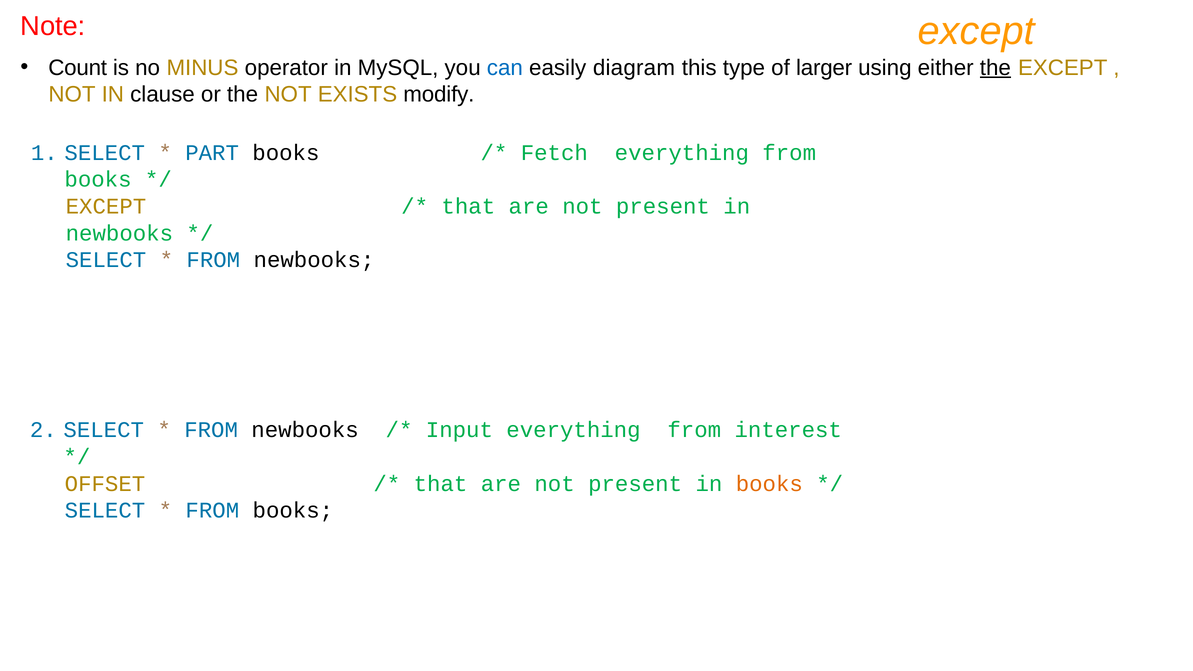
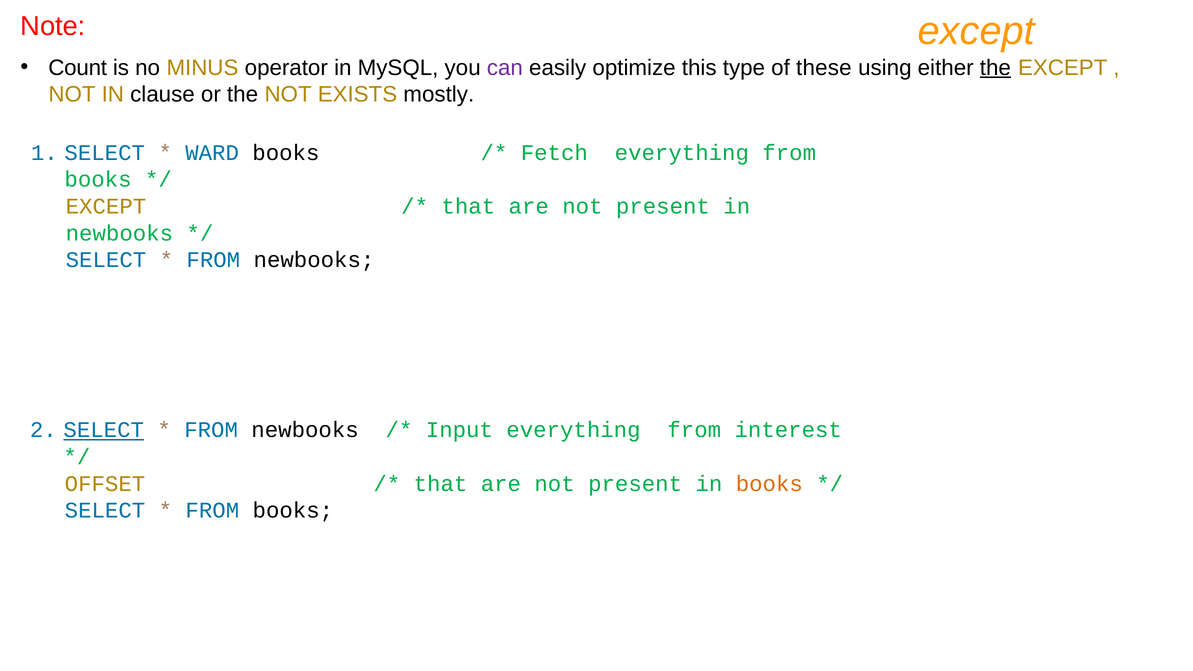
can colour: blue -> purple
diagram: diagram -> optimize
larger: larger -> these
modify: modify -> mostly
PART: PART -> WARD
SELECT at (104, 430) underline: none -> present
